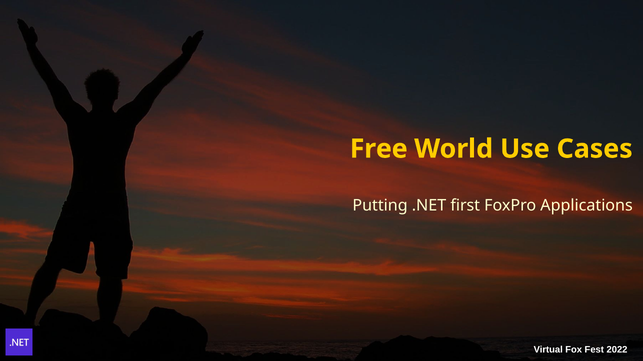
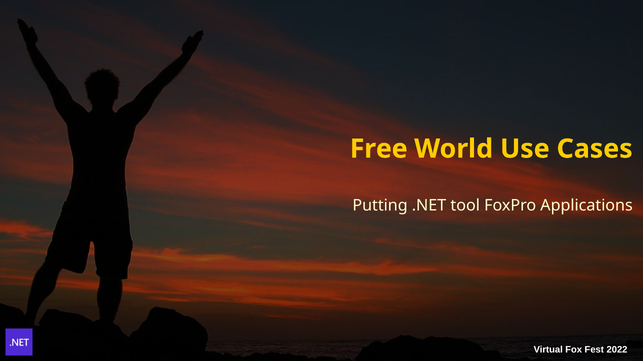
first: first -> tool
